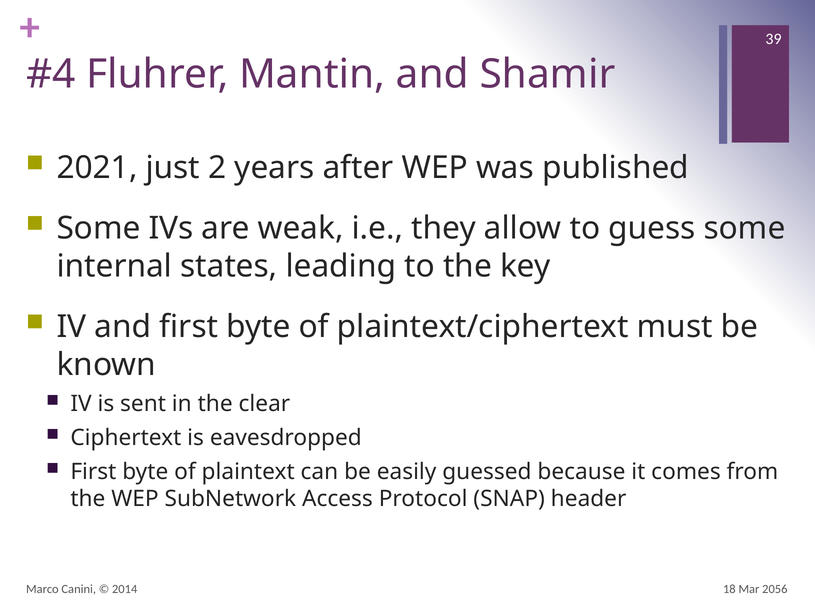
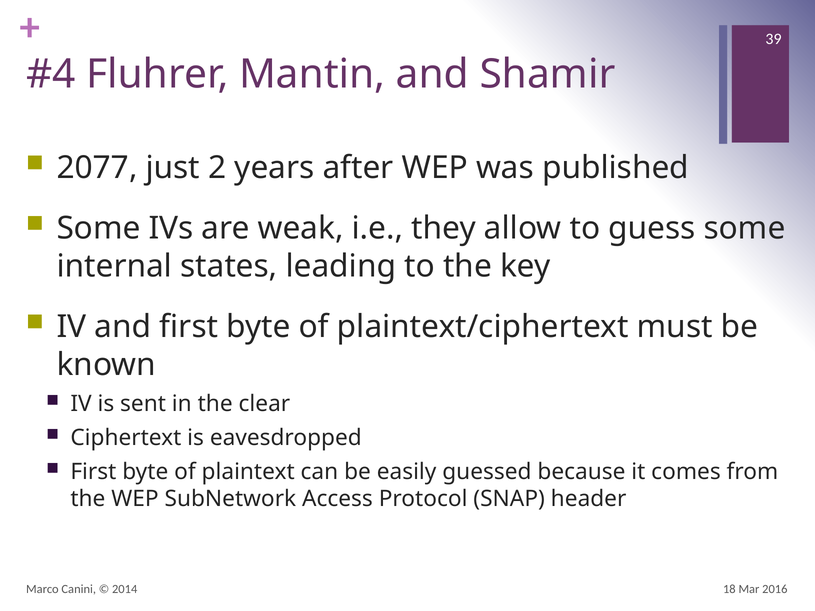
2021: 2021 -> 2077
2056: 2056 -> 2016
